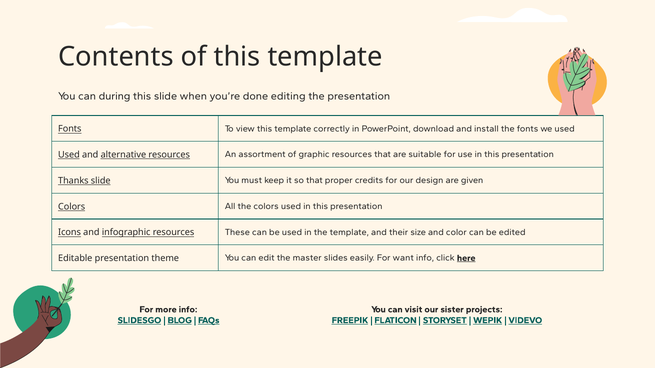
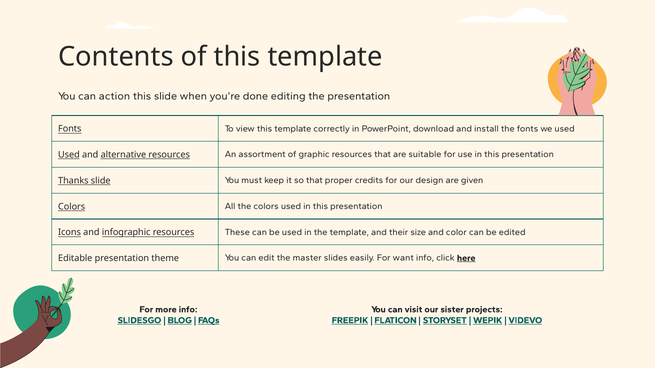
during: during -> action
